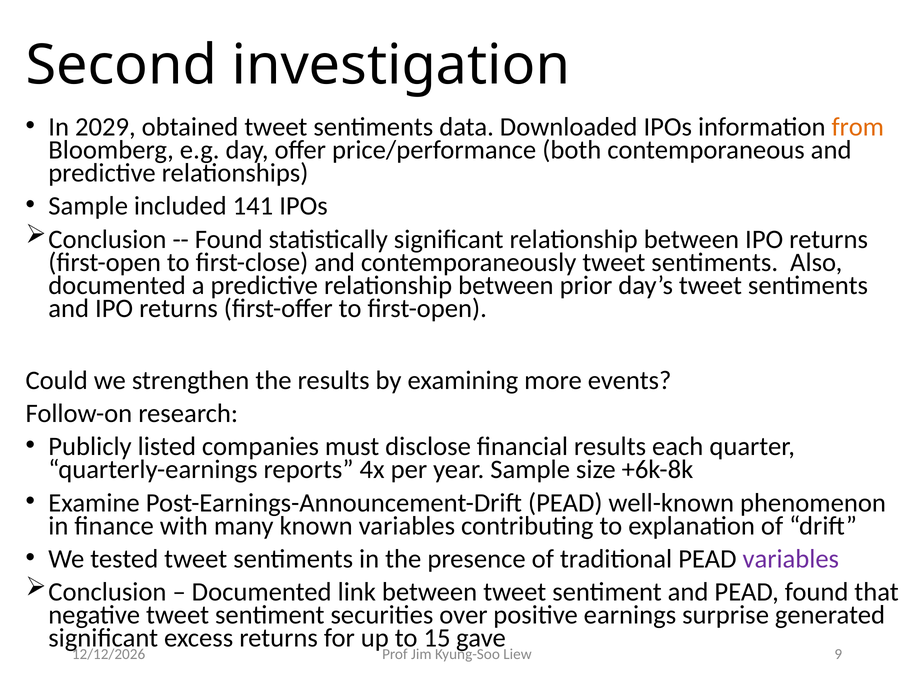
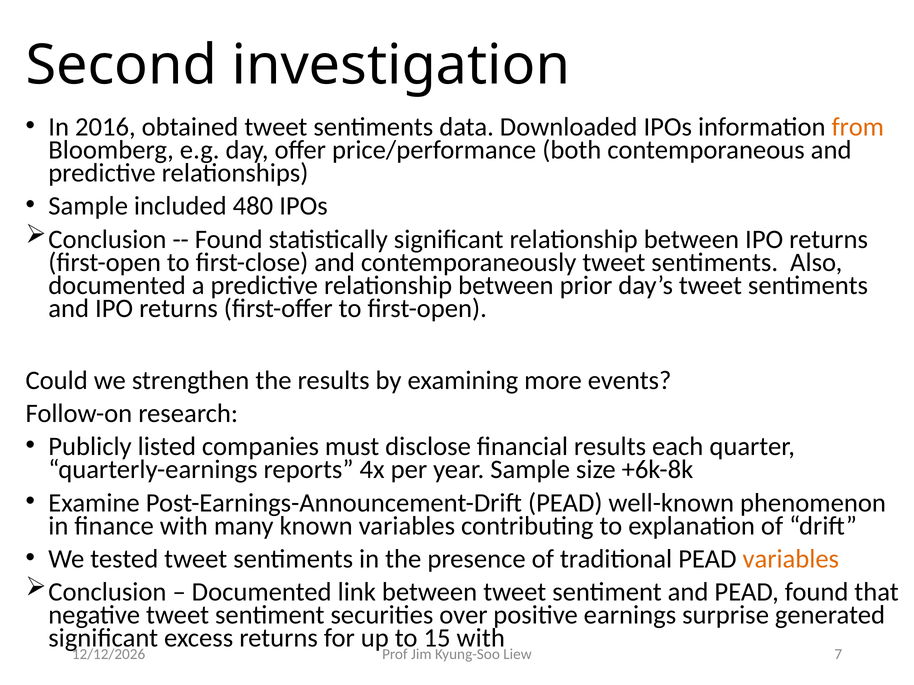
2029: 2029 -> 2016
141: 141 -> 480
variables at (791, 559) colour: purple -> orange
15 gave: gave -> with
9: 9 -> 7
